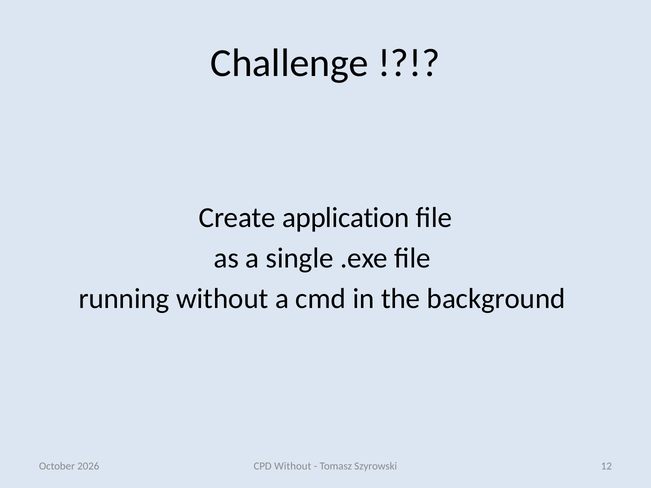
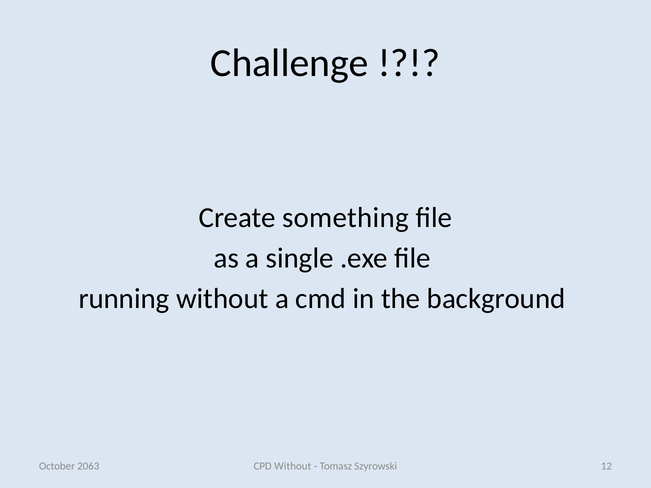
application: application -> something
2026: 2026 -> 2063
